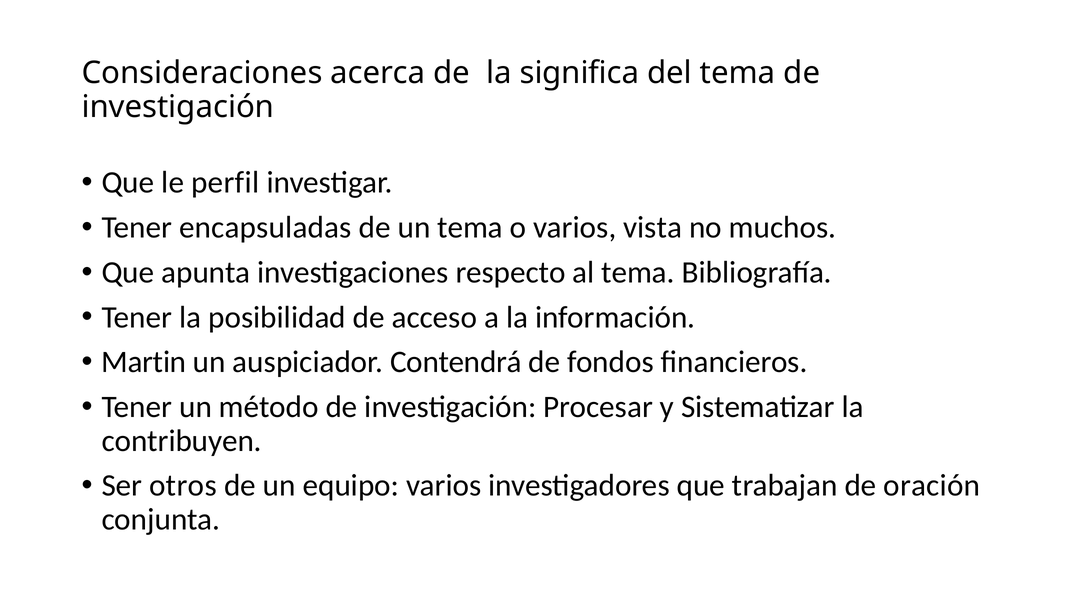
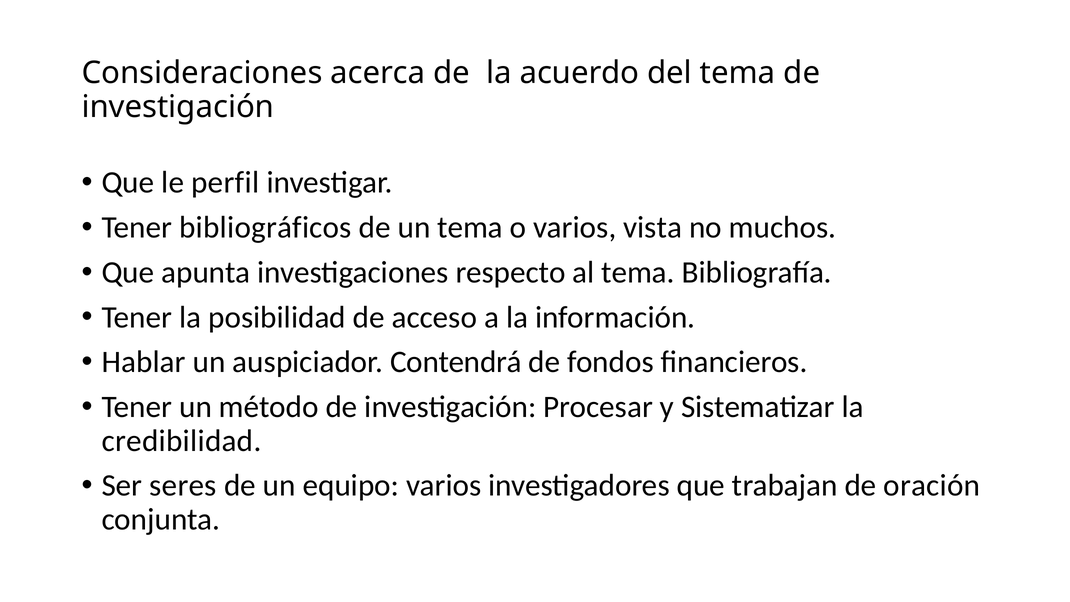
significa: significa -> acuerdo
encapsuladas: encapsuladas -> bibliográficos
Martin: Martin -> Hablar
contribuyen: contribuyen -> credibilidad
otros: otros -> seres
